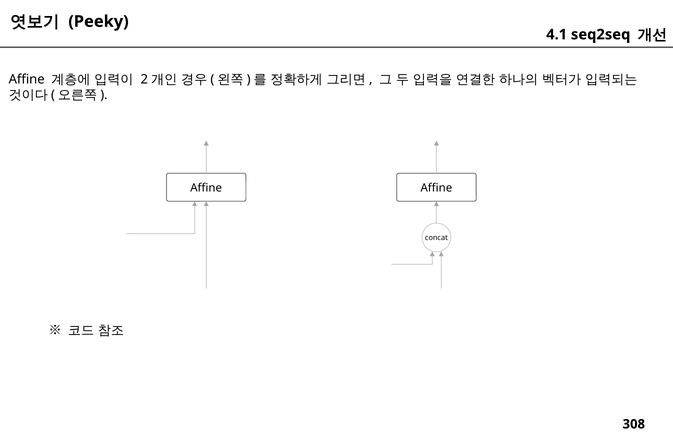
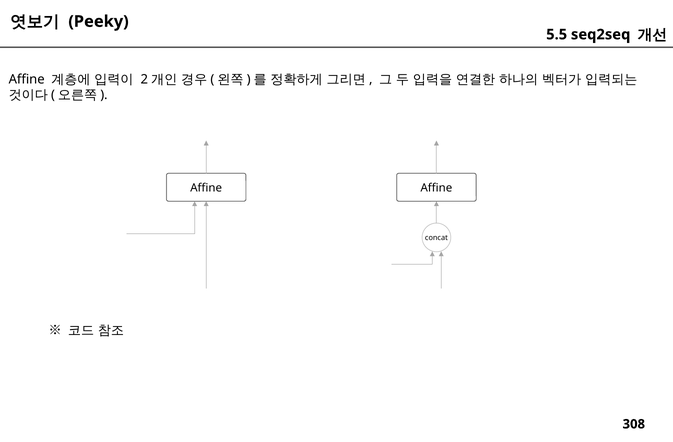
4.1: 4.1 -> 5.5
